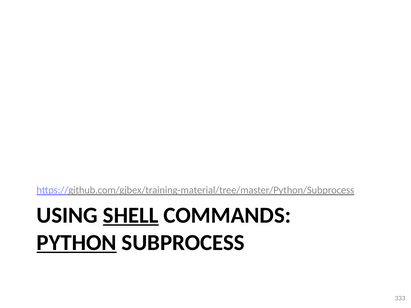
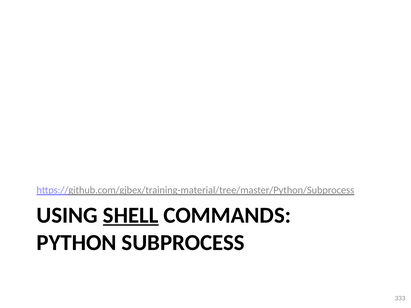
PYTHON underline: present -> none
